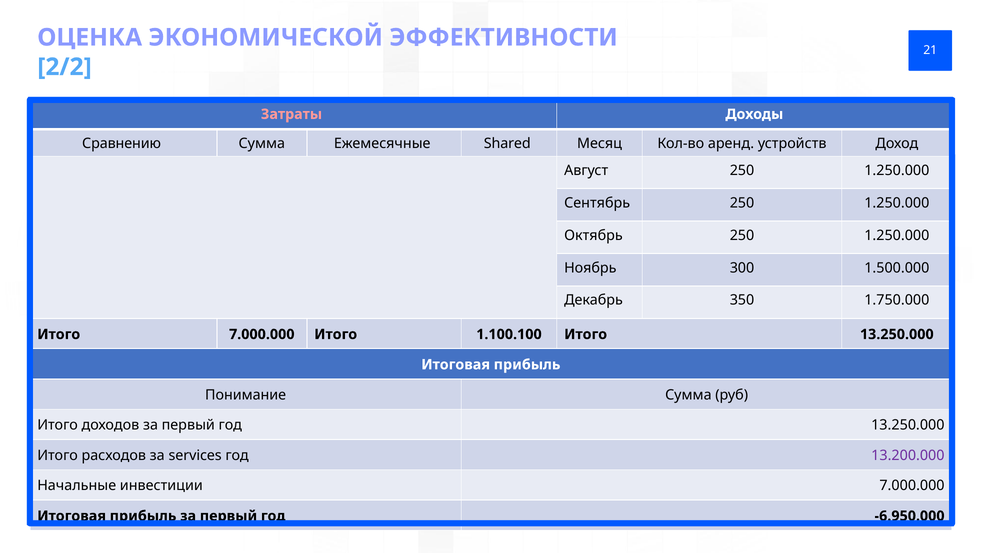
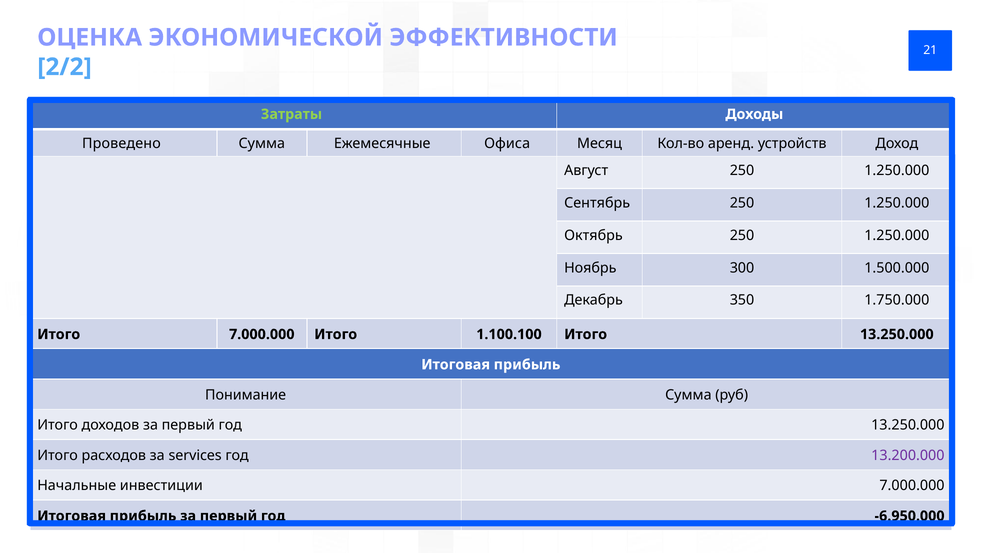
Затраты colour: pink -> light green
Сравнению: Сравнению -> Проведено
Shared: Shared -> Офиса
